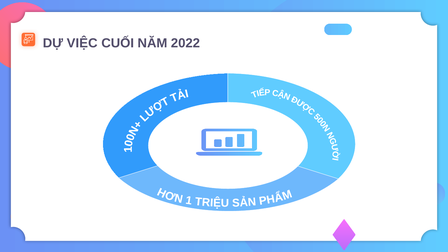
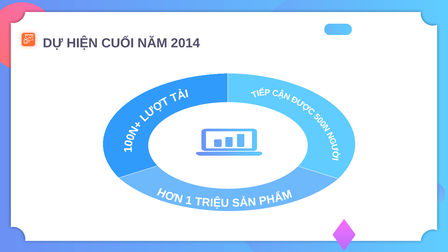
VIỆC: VIỆC -> HIỆN
2022: 2022 -> 2014
